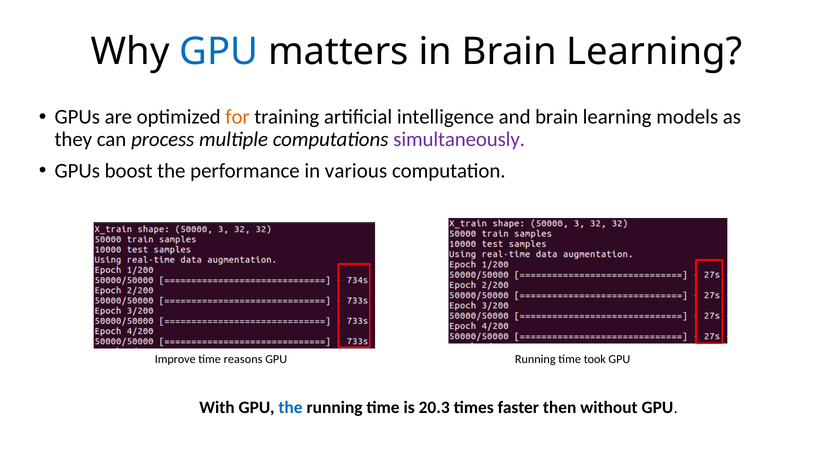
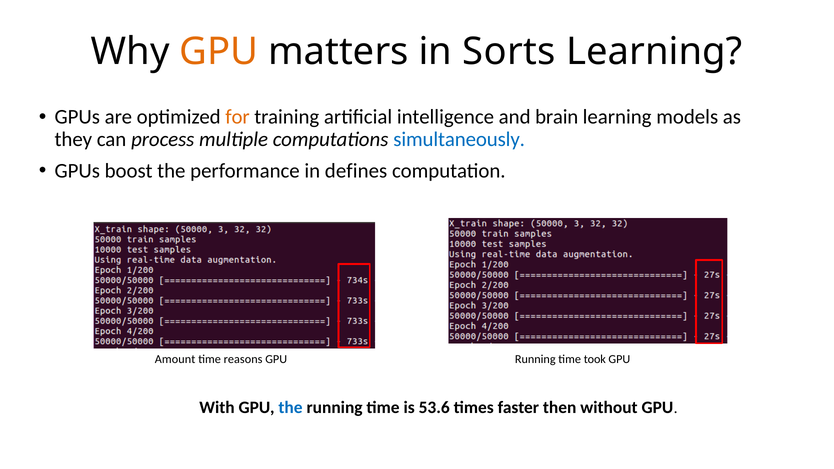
GPU at (219, 52) colour: blue -> orange
in Brain: Brain -> Sorts
simultaneously colour: purple -> blue
various: various -> defines
Improve: Improve -> Amount
20.3: 20.3 -> 53.6
